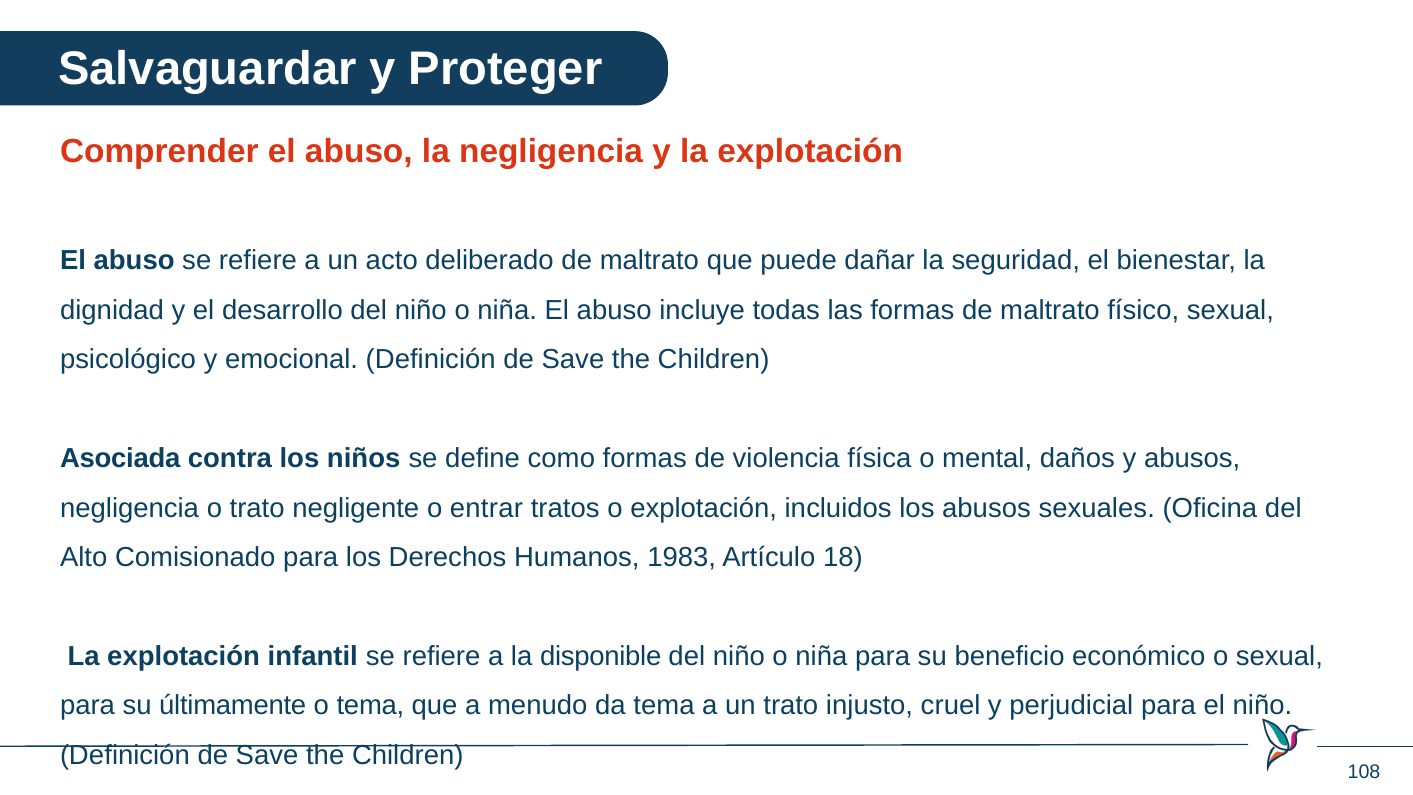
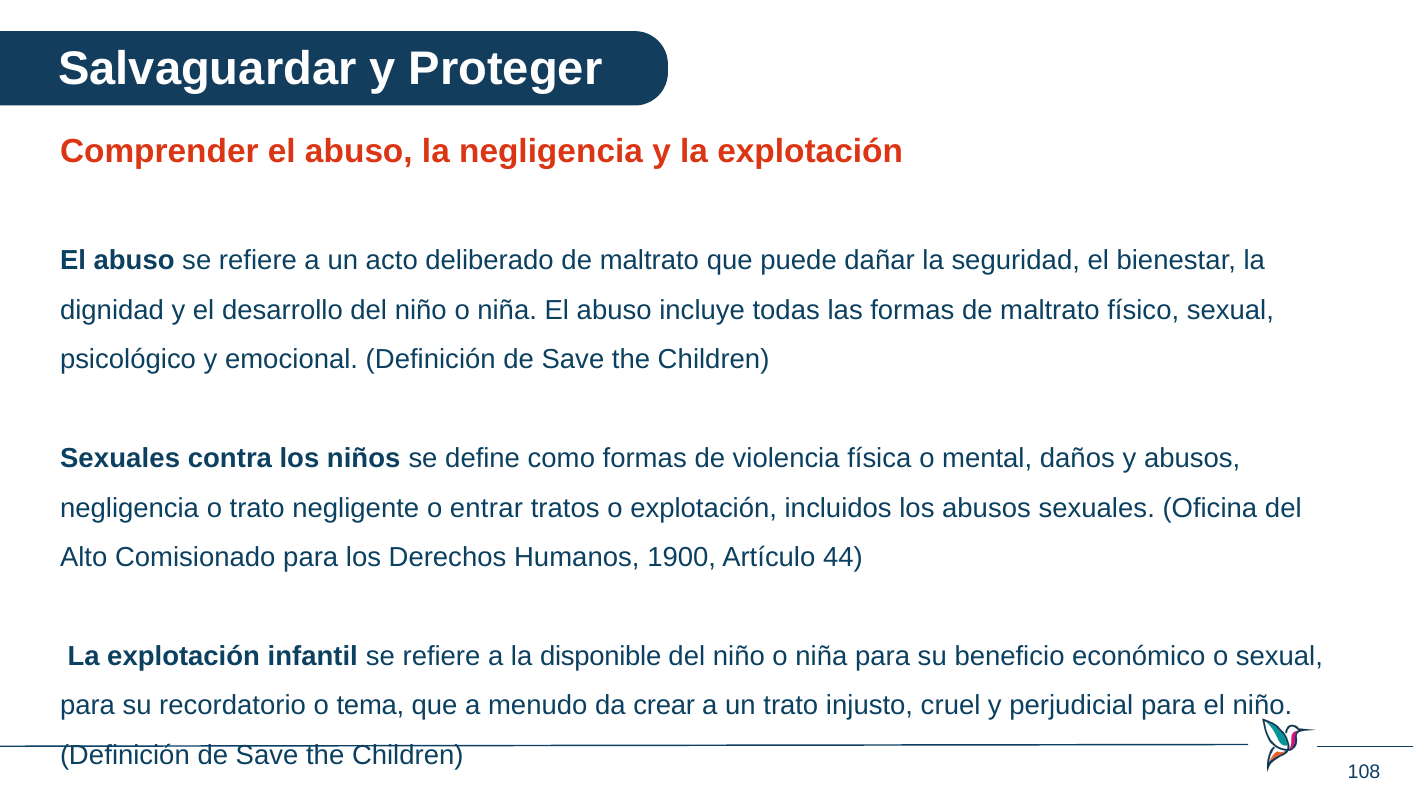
Asociada at (120, 458): Asociada -> Sexuales
1983: 1983 -> 1900
18: 18 -> 44
últimamente: últimamente -> recordatorio
da tema: tema -> crear
